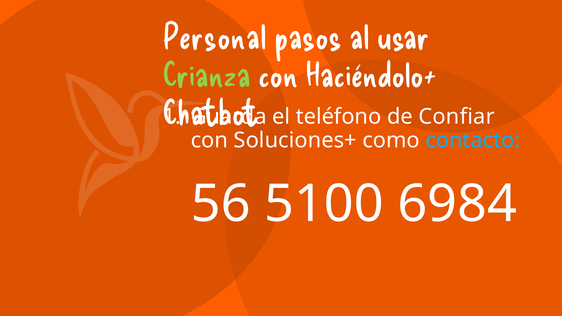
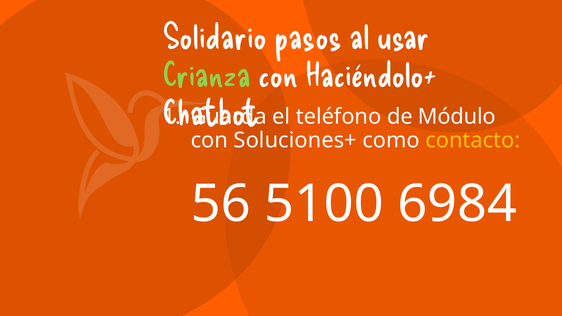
Personal: Personal -> Solidario
Confiar: Confiar -> Módulo
contacto colour: light blue -> yellow
